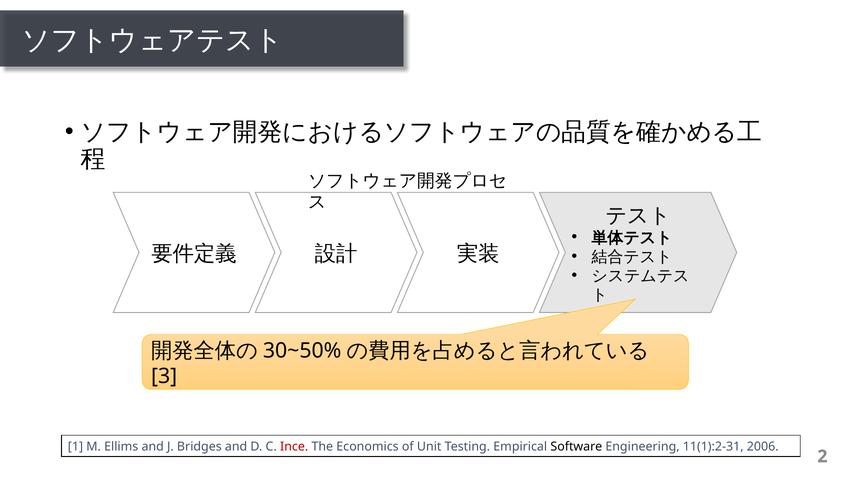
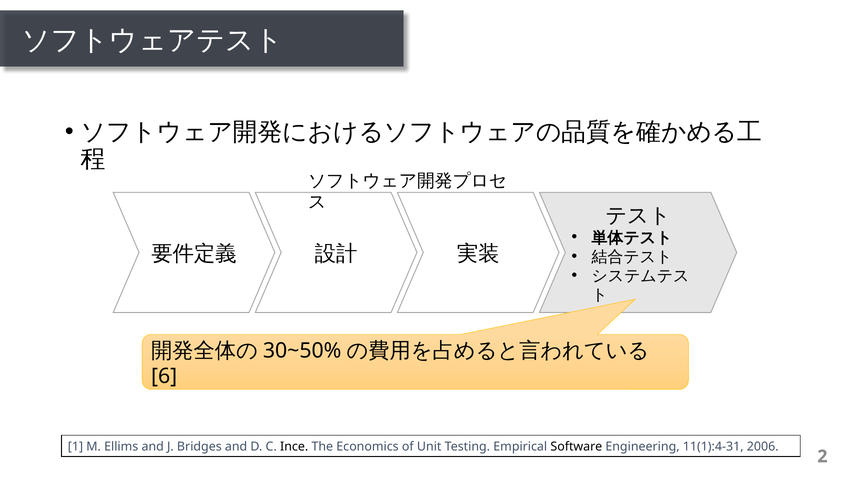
3: 3 -> 6
Ince colour: red -> black
11(1):2-31: 11(1):2-31 -> 11(1):4-31
